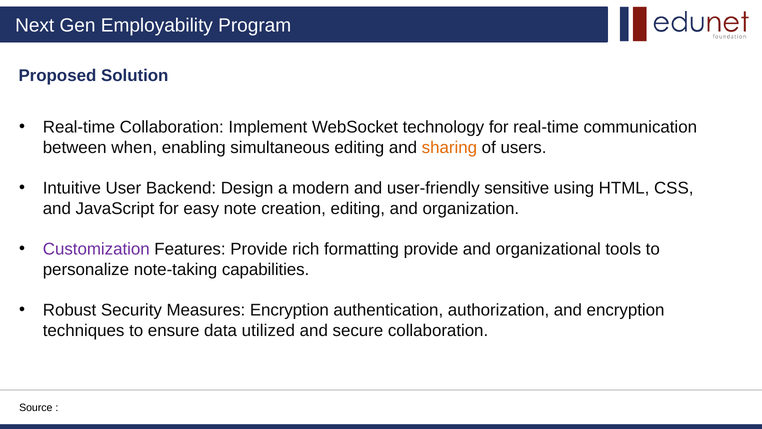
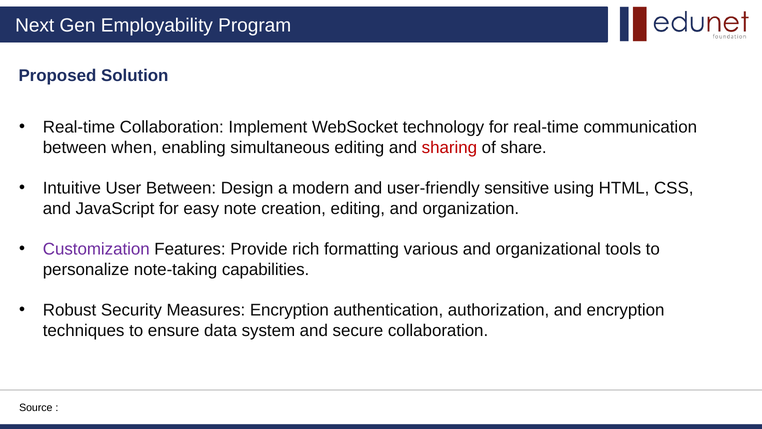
sharing colour: orange -> red
users: users -> share
User Backend: Backend -> Between
formatting provide: provide -> various
utilized: utilized -> system
